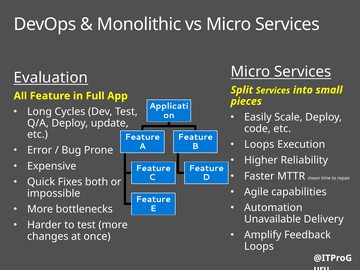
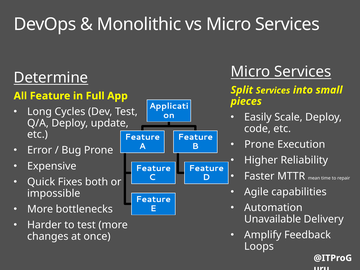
Evaluation: Evaluation -> Determine
Loops at (259, 144): Loops -> Prone
